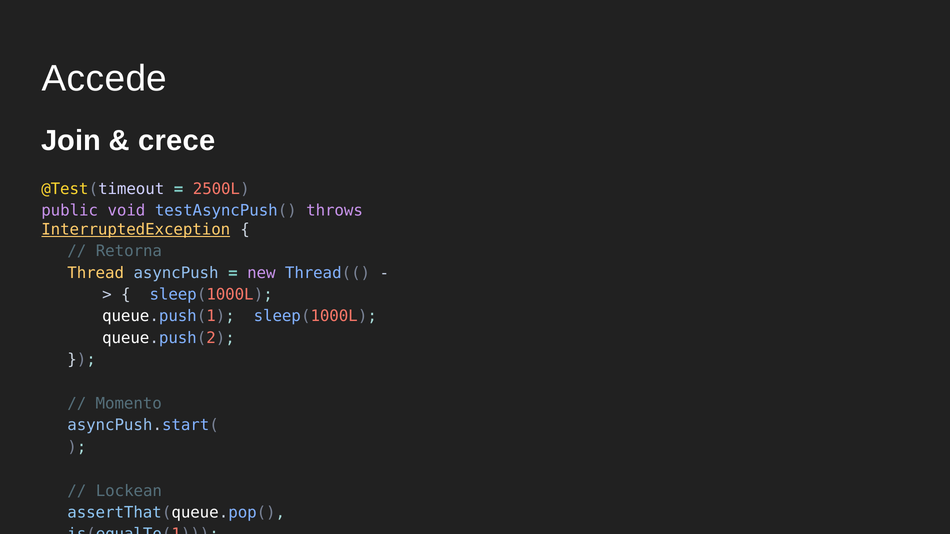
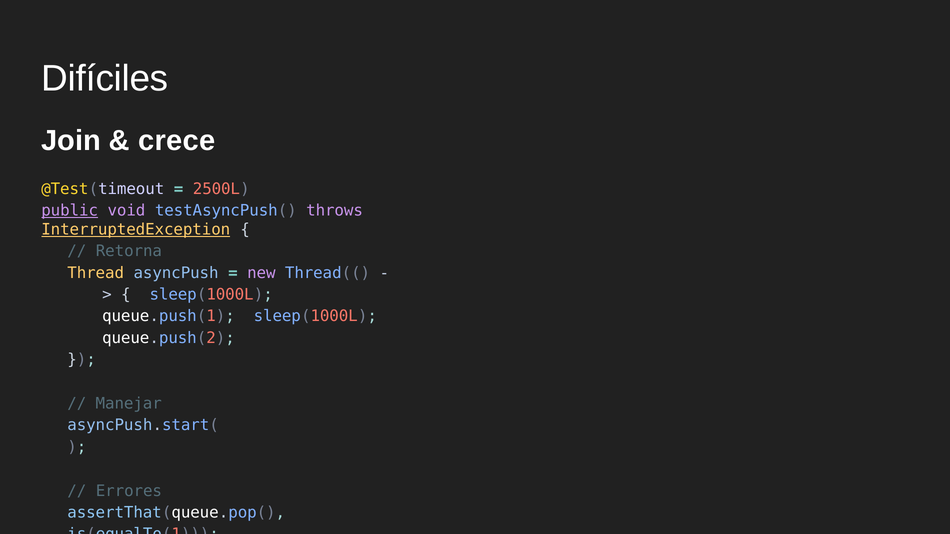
Accede: Accede -> Difíciles
public underline: none -> present
Momento: Momento -> Manejar
Lockean: Lockean -> Errores
